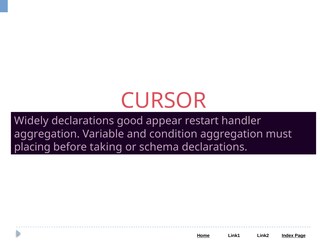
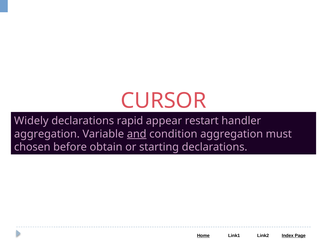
good: good -> rapid
and underline: none -> present
placing: placing -> chosen
taking: taking -> obtain
schema: schema -> starting
